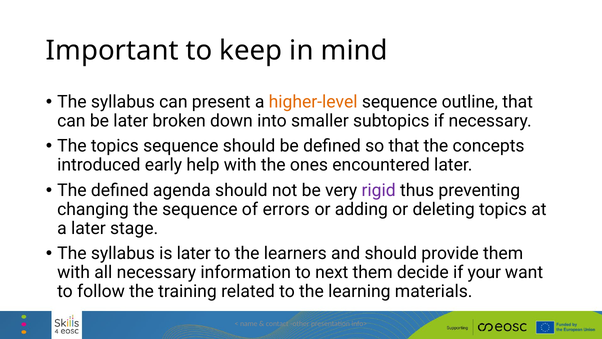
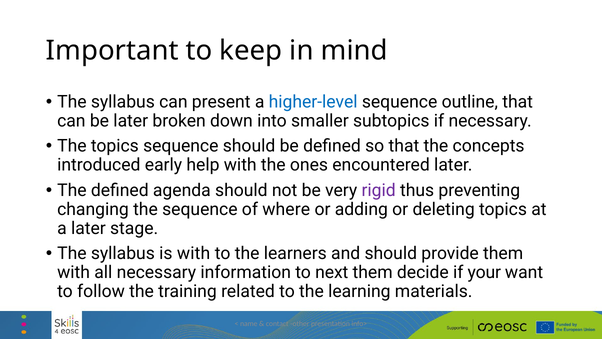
higher-level colour: orange -> blue
errors: errors -> where
is later: later -> with
